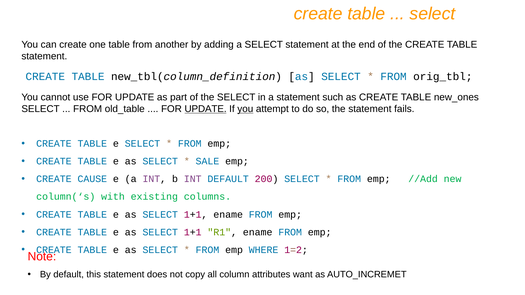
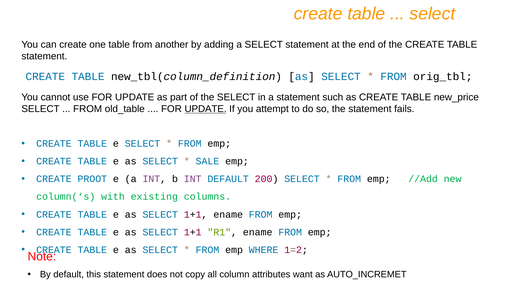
new_ones: new_ones -> new_price
you at (245, 109) underline: present -> none
CAUSE: CAUSE -> PROOT
